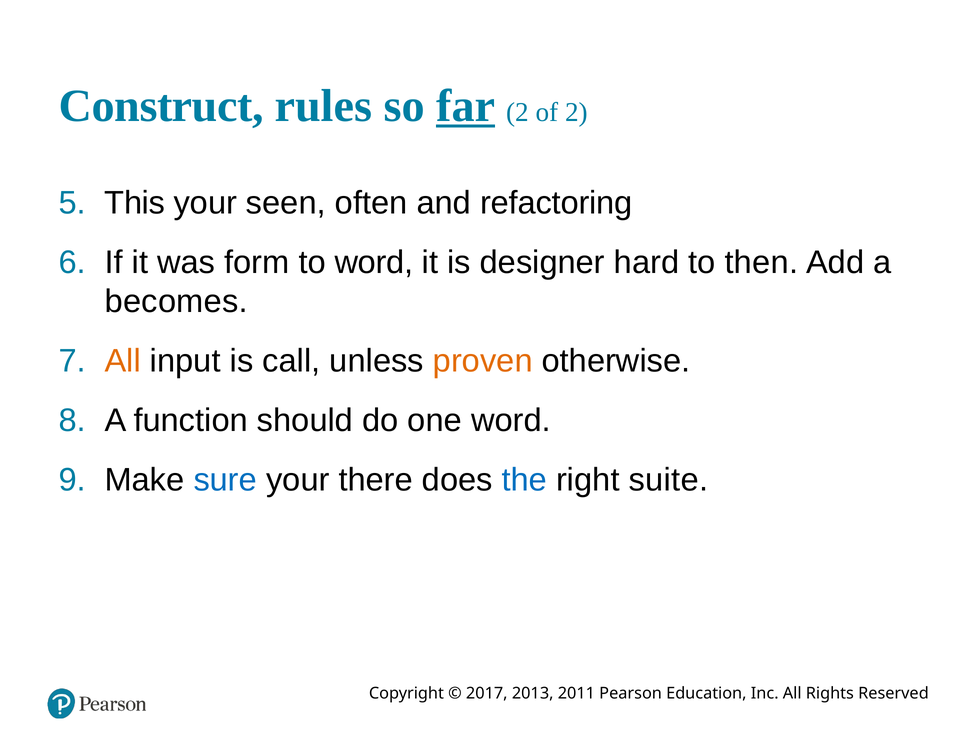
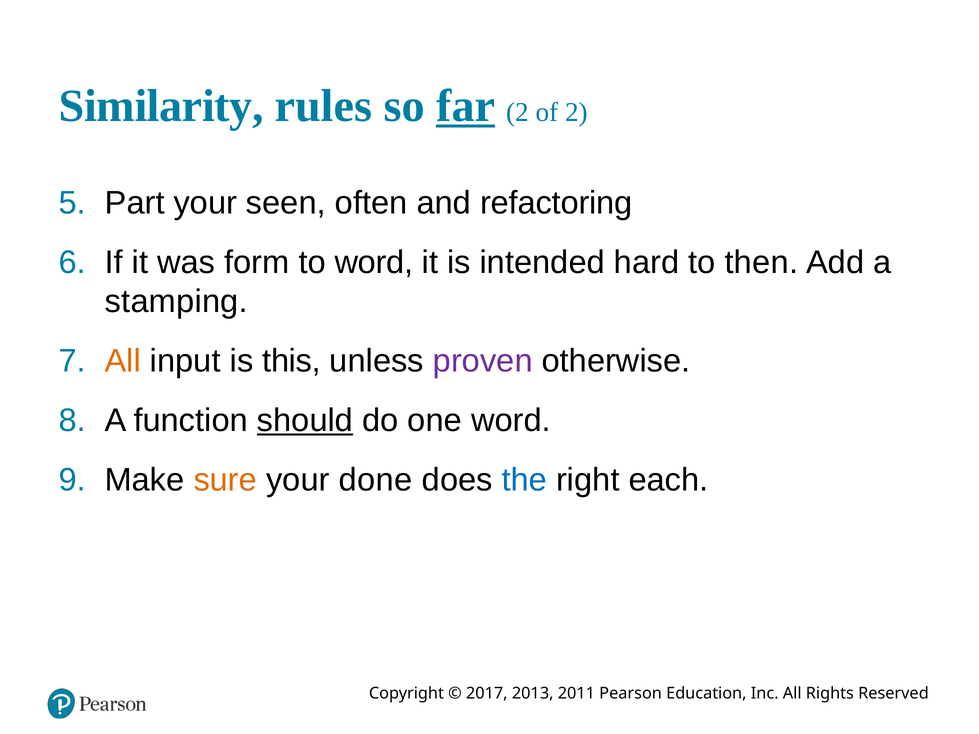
Construct: Construct -> Similarity
This: This -> Part
designer: designer -> intended
becomes: becomes -> stamping
call: call -> this
proven colour: orange -> purple
should underline: none -> present
sure colour: blue -> orange
there: there -> done
suite: suite -> each
